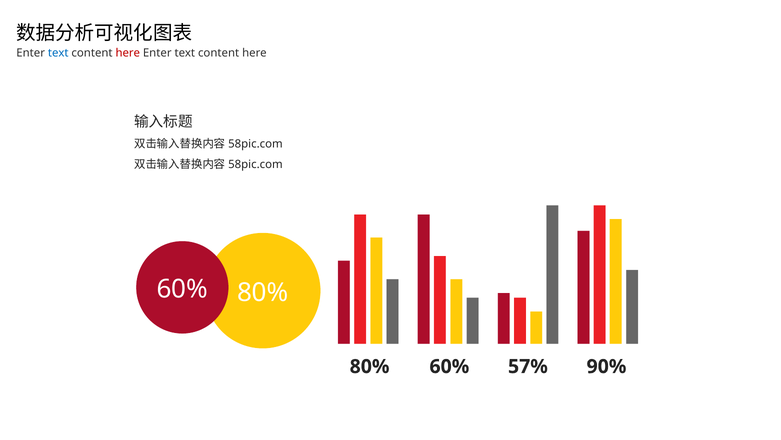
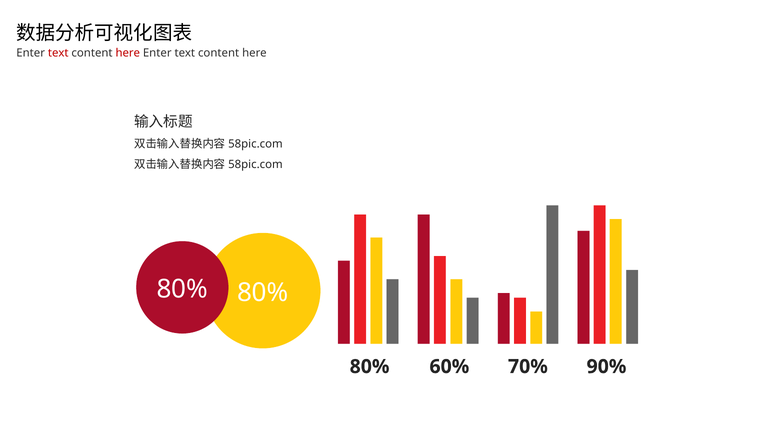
text at (58, 53) colour: blue -> red
60% at (182, 289): 60% -> 80%
57%: 57% -> 70%
